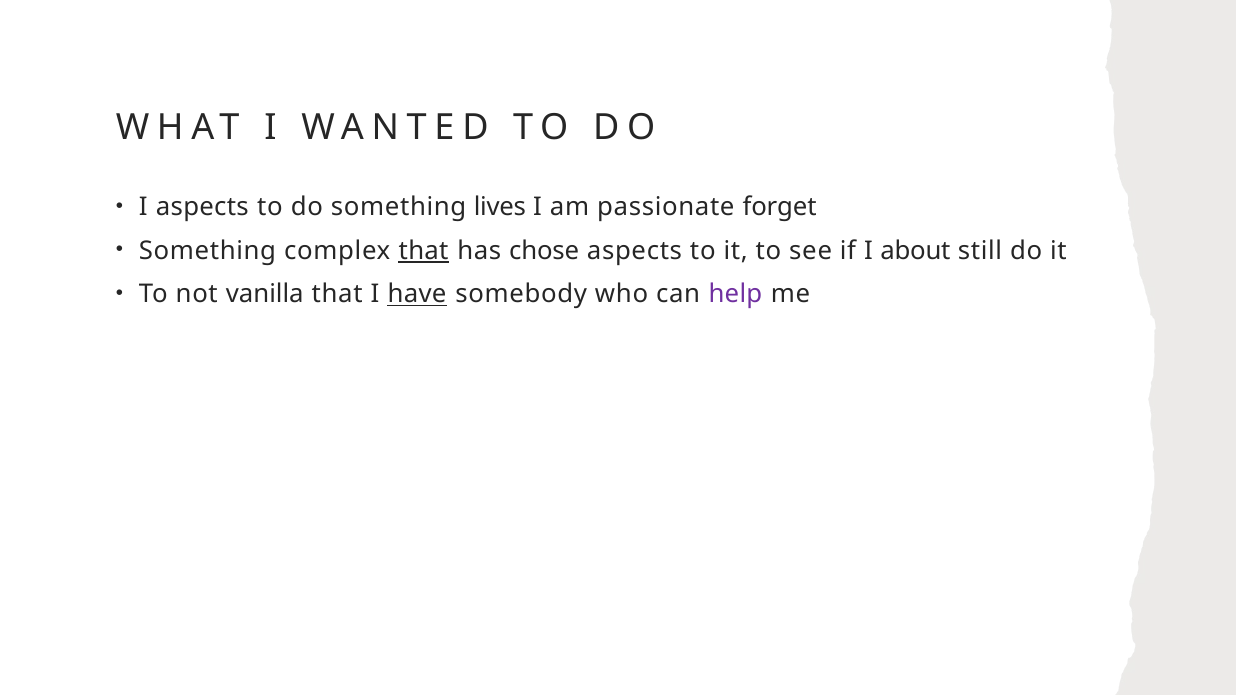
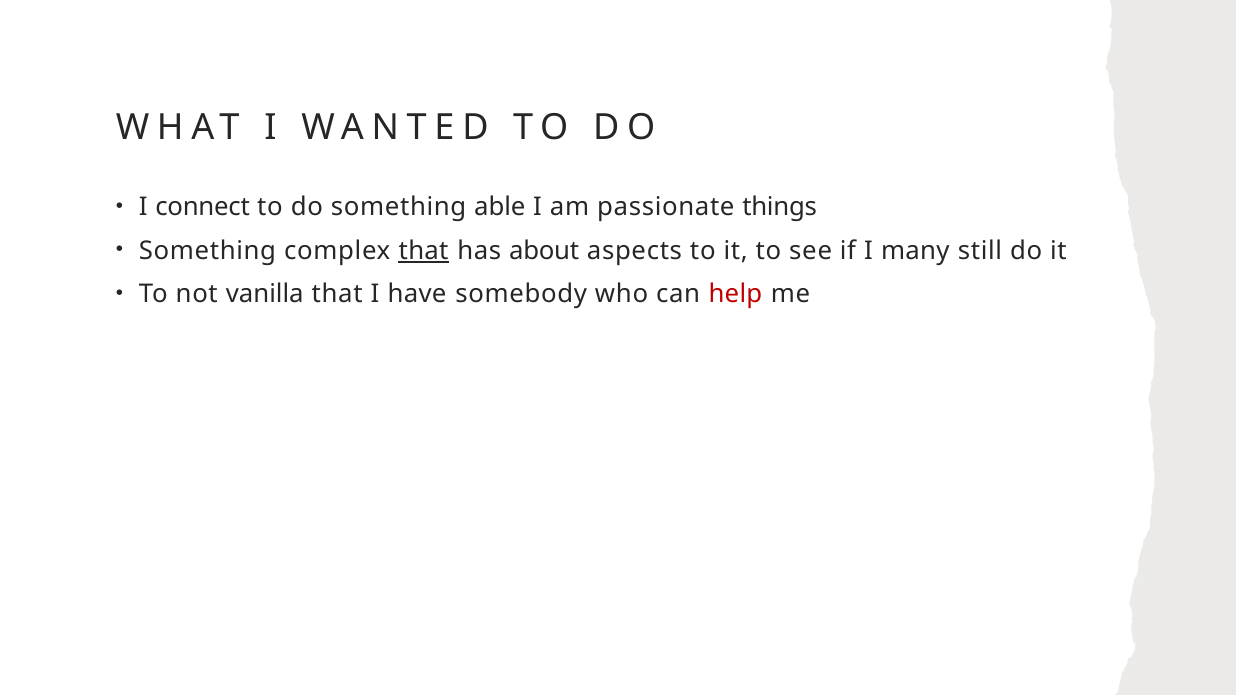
I aspects: aspects -> connect
lives: lives -> able
forget: forget -> things
chose: chose -> about
about: about -> many
have underline: present -> none
help colour: purple -> red
